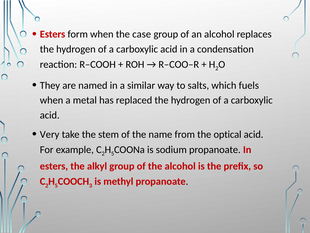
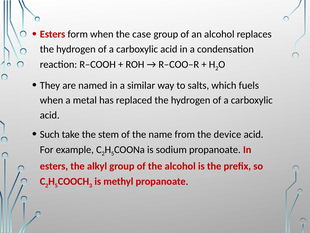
Very: Very -> Such
optical: optical -> device
